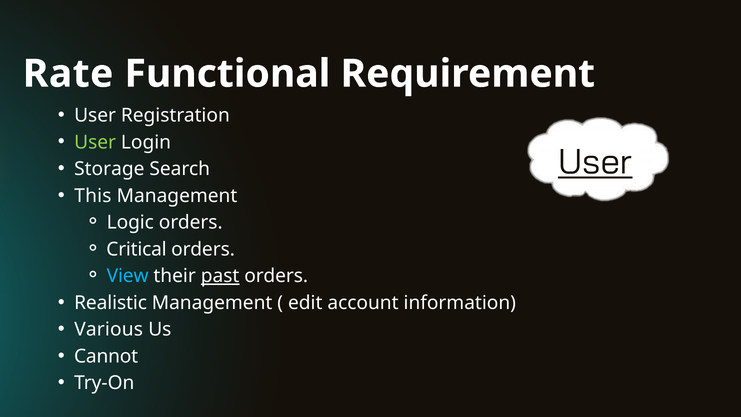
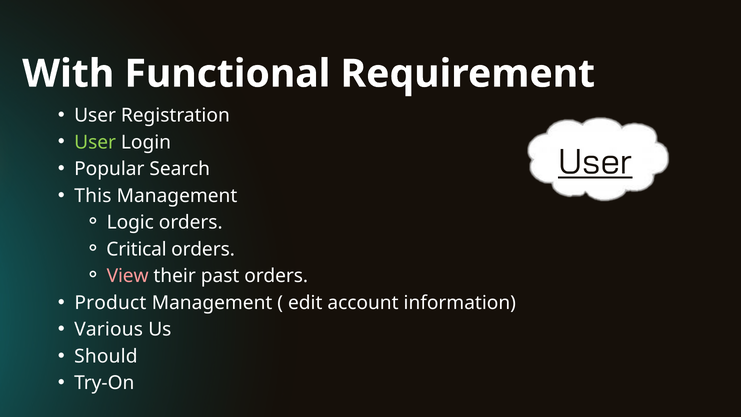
Rate: Rate -> With
Storage: Storage -> Popular
View colour: light blue -> pink
past underline: present -> none
Realistic: Realistic -> Product
Cannot: Cannot -> Should
